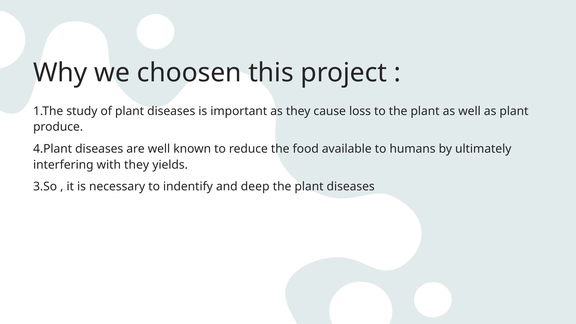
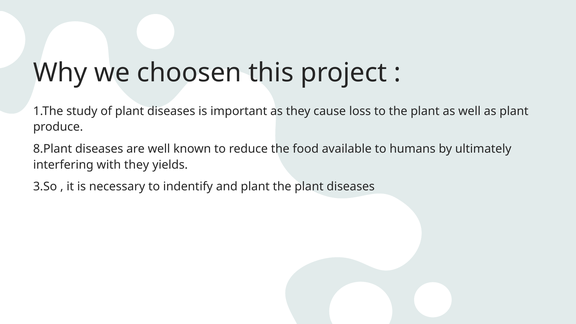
4.Plant: 4.Plant -> 8.Plant
and deep: deep -> plant
